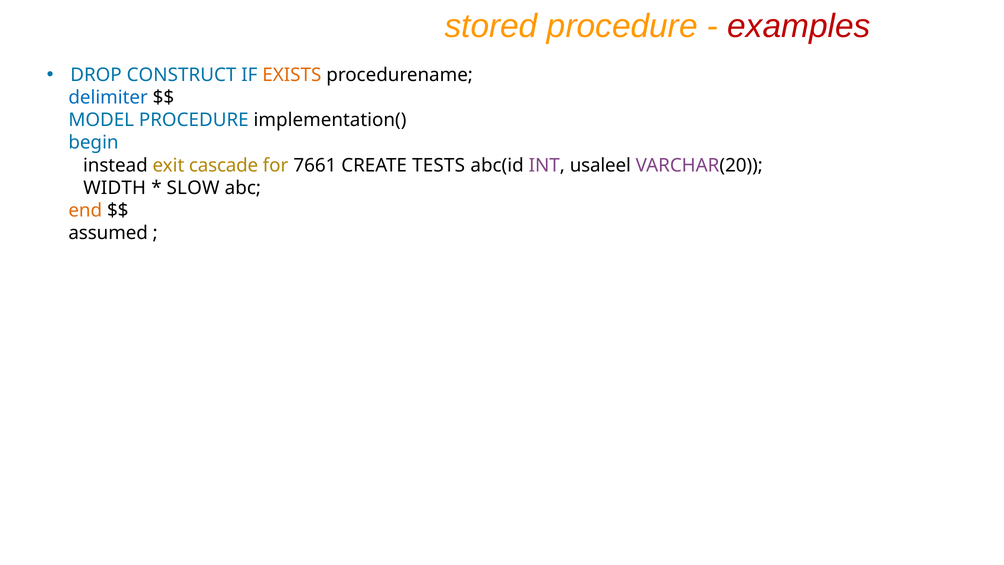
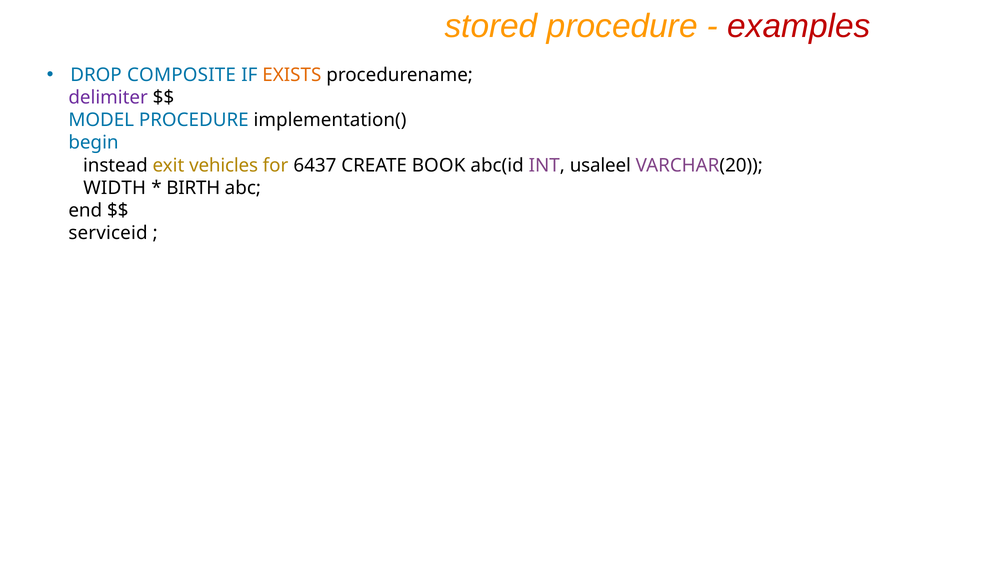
CONSTRUCT: CONSTRUCT -> COMPOSITE
delimiter colour: blue -> purple
cascade: cascade -> vehicles
7661: 7661 -> 6437
TESTS: TESTS -> BOOK
SLOW: SLOW -> BIRTH
end colour: orange -> black
assumed: assumed -> serviceid
